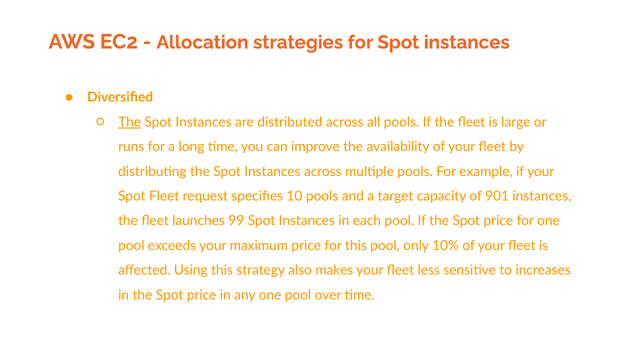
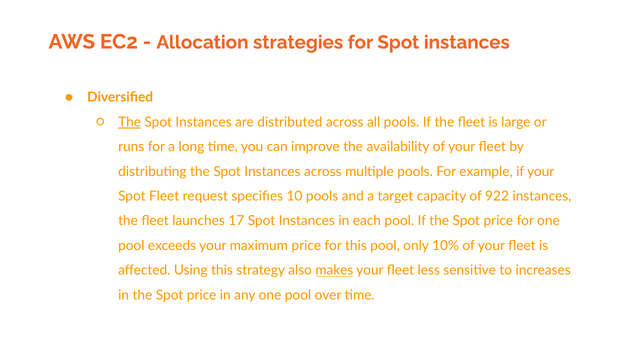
901: 901 -> 922
99: 99 -> 17
makes underline: none -> present
